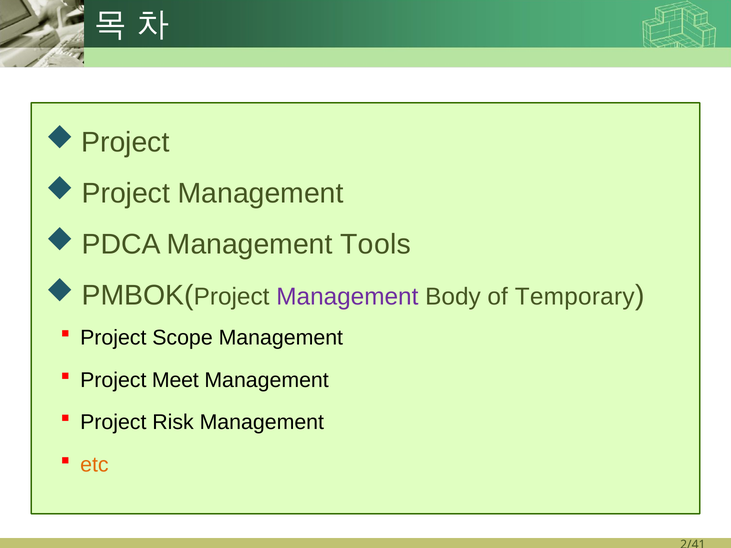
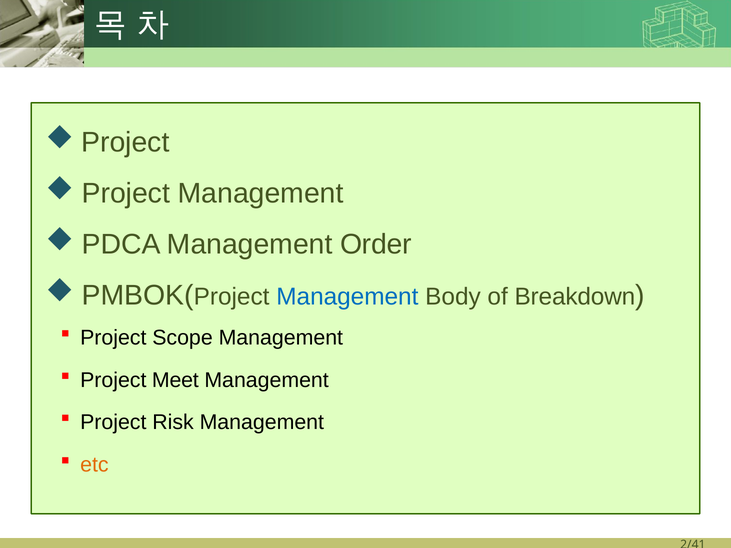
Tools: Tools -> Order
Management at (347, 297) colour: purple -> blue
Temporary: Temporary -> Breakdown
